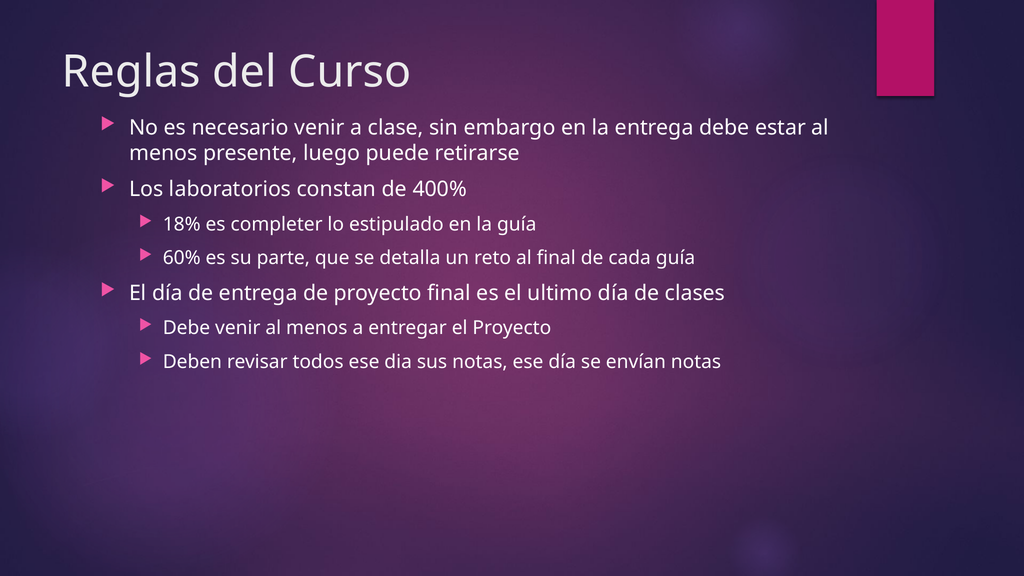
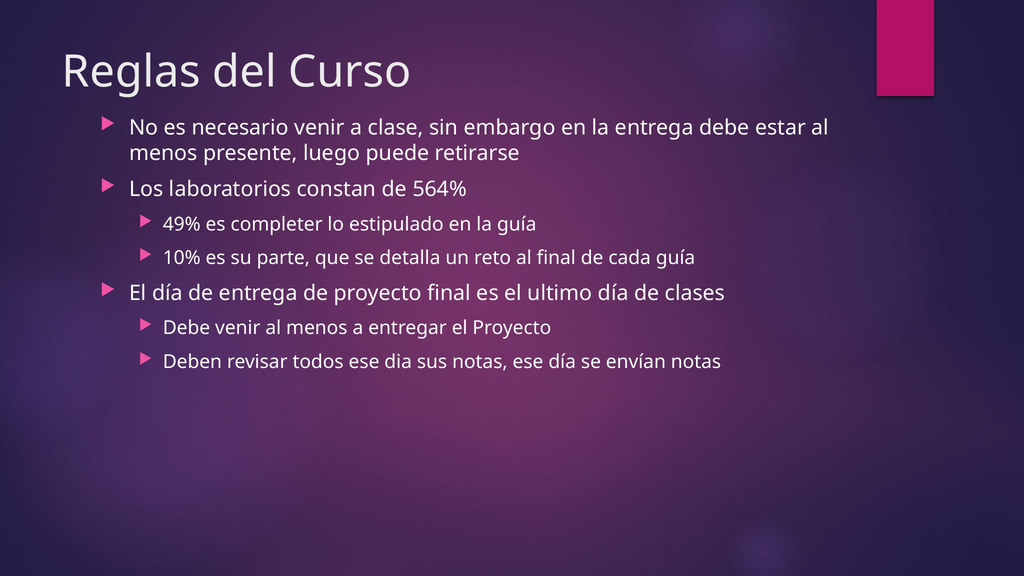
400%: 400% -> 564%
18%: 18% -> 49%
60%: 60% -> 10%
